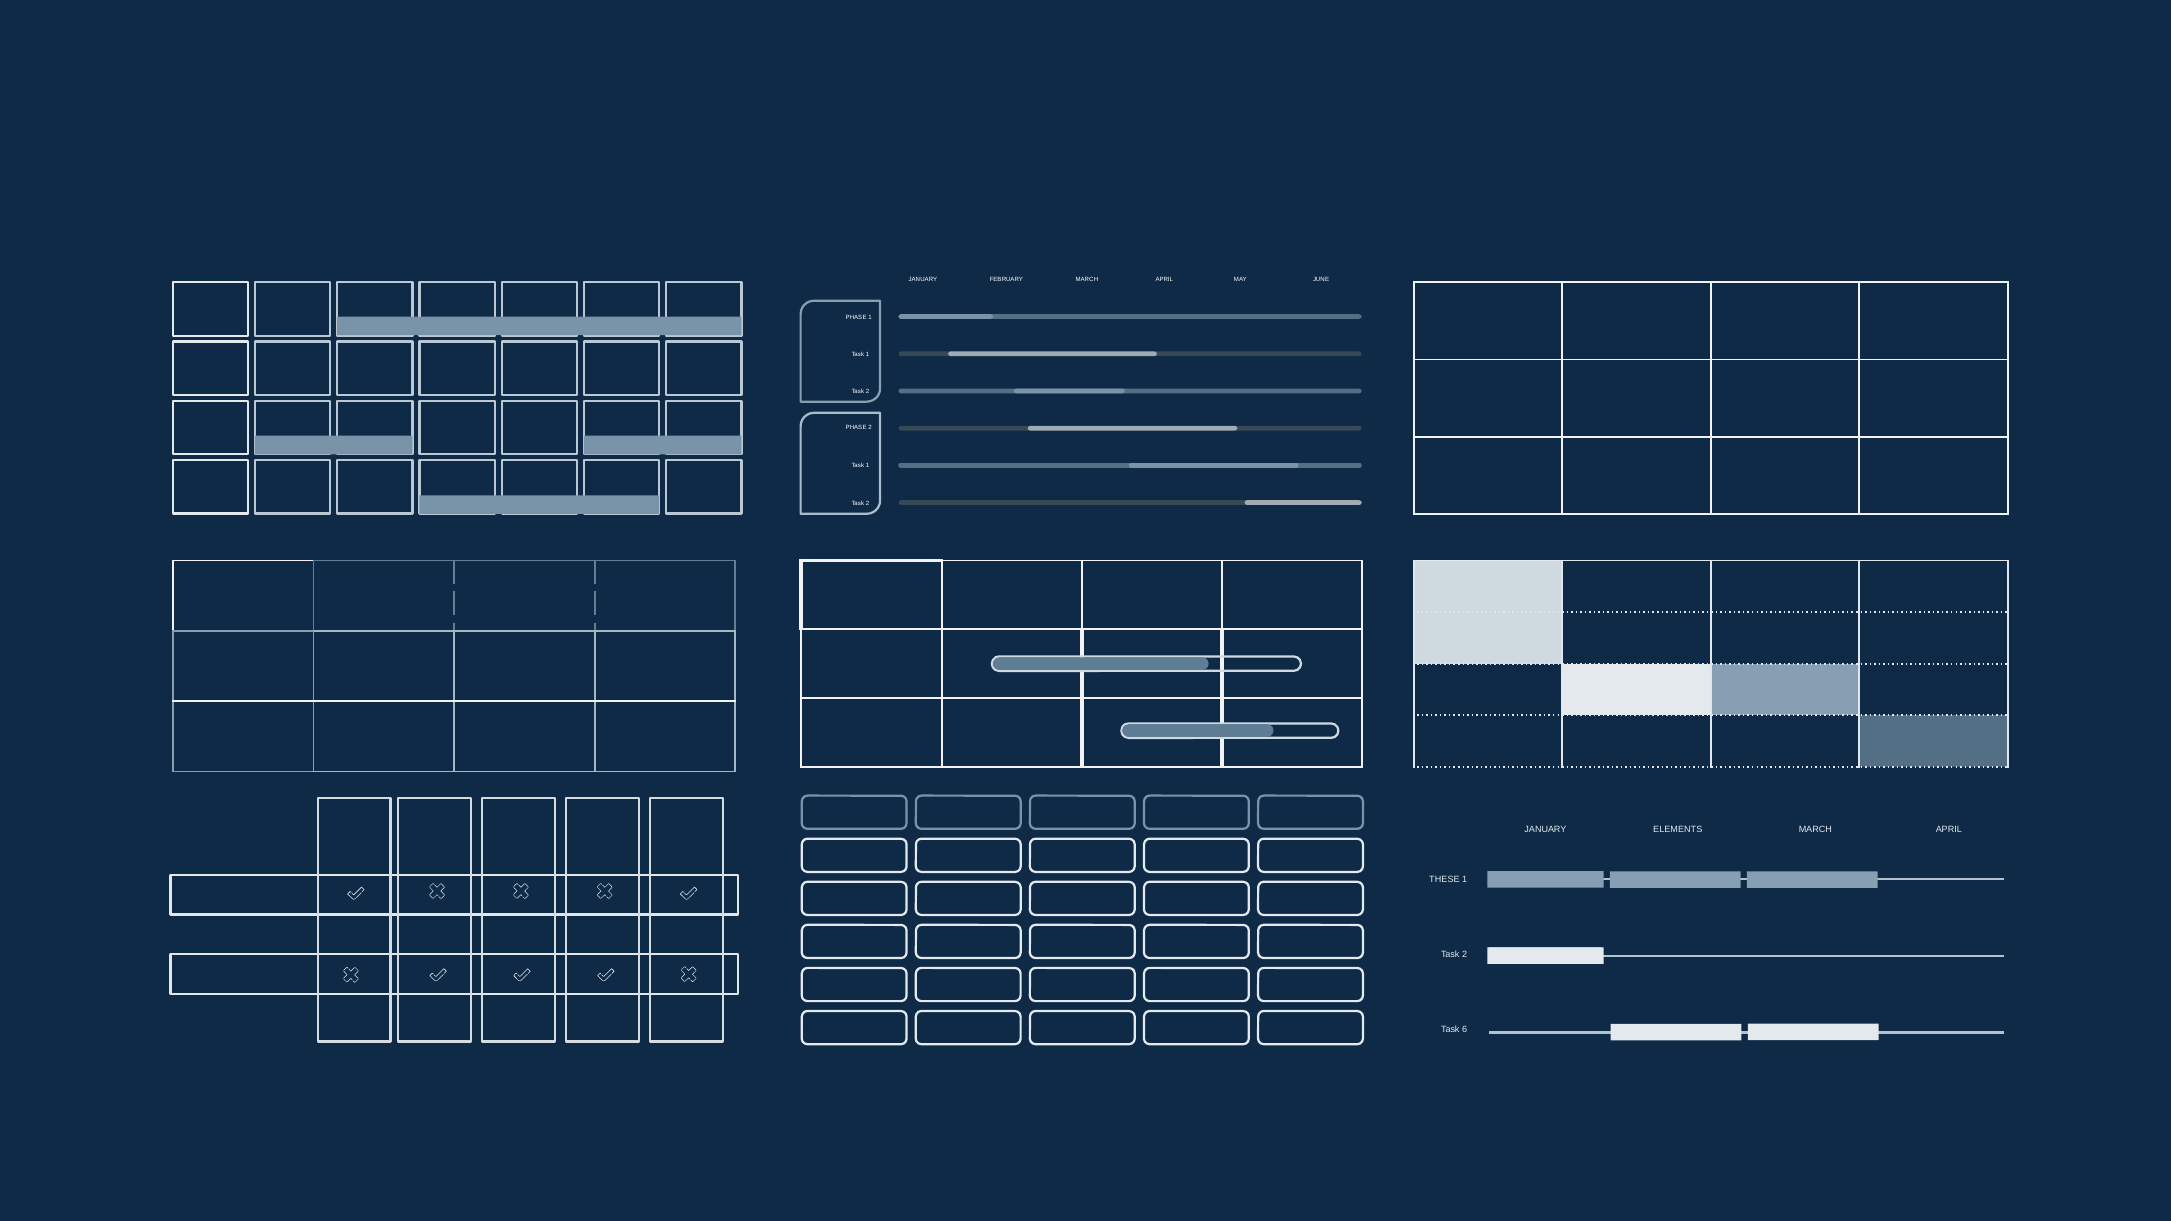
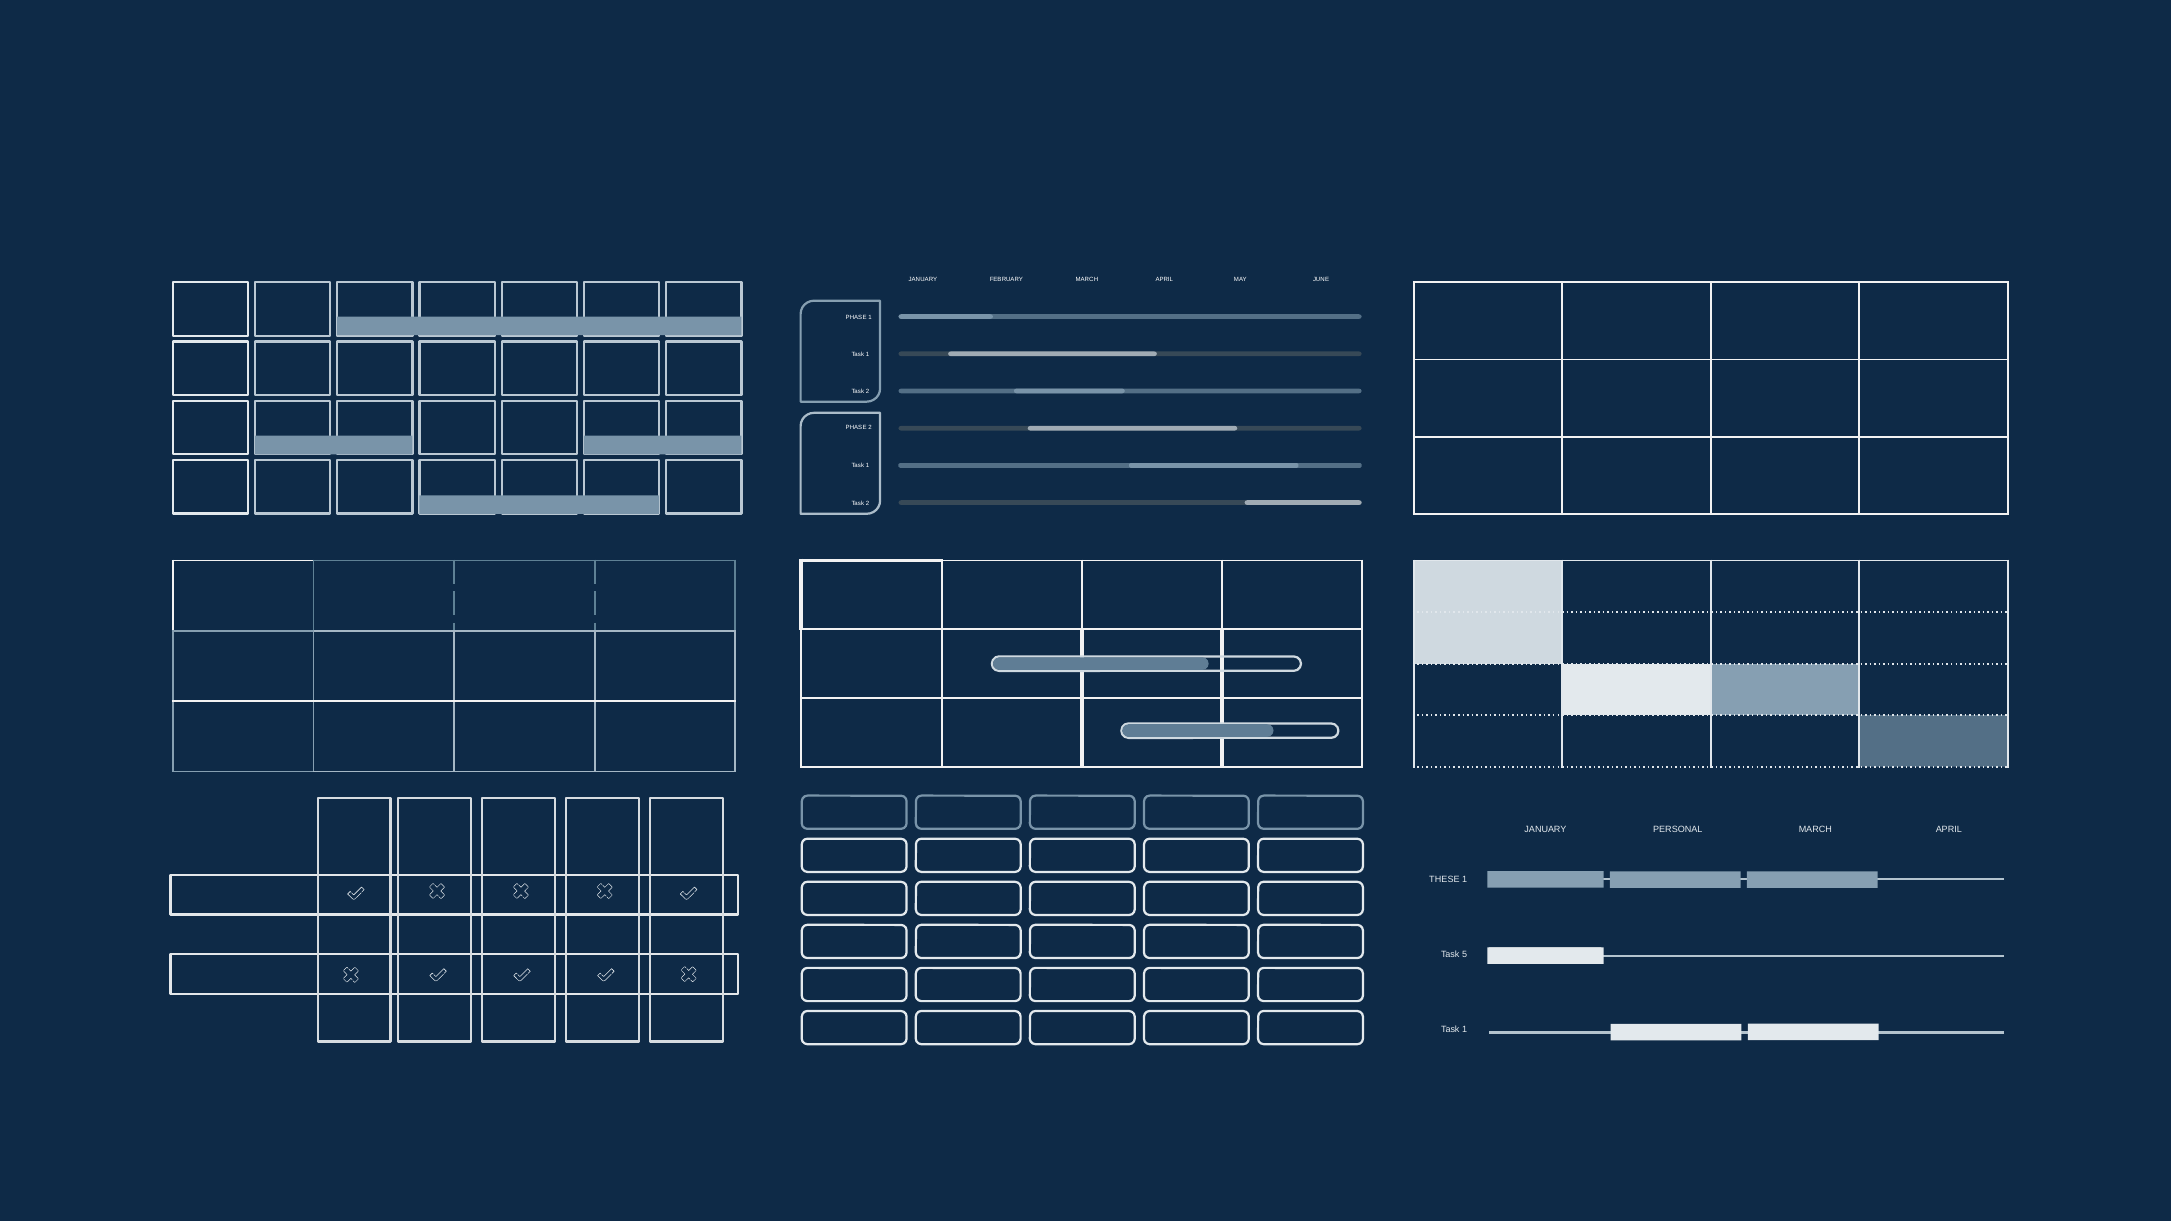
ELEMENTS: ELEMENTS -> PERSONAL
2 at (1465, 955): 2 -> 5
6 at (1465, 1030): 6 -> 1
